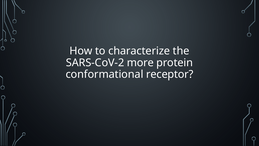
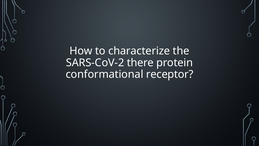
more: more -> there
